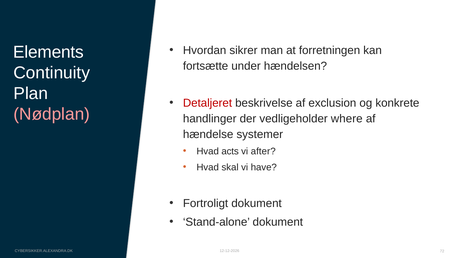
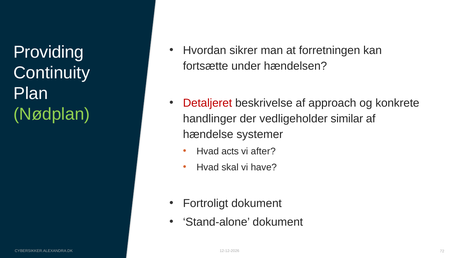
Elements: Elements -> Providing
exclusion: exclusion -> approach
Nødplan colour: pink -> light green
where: where -> similar
